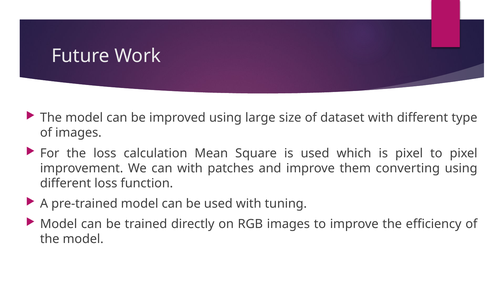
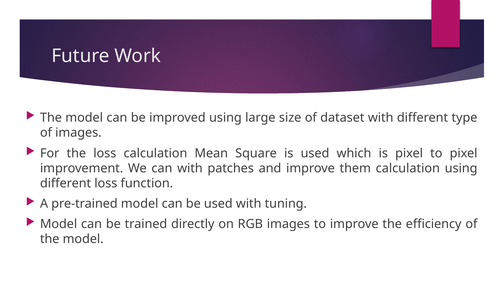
them converting: converting -> calculation
